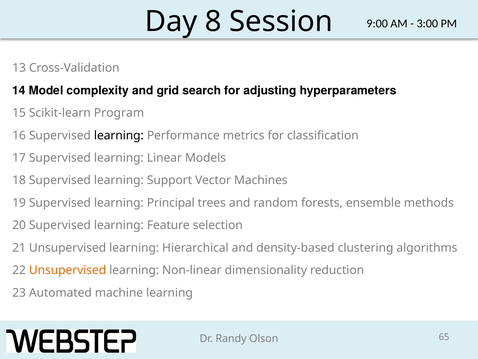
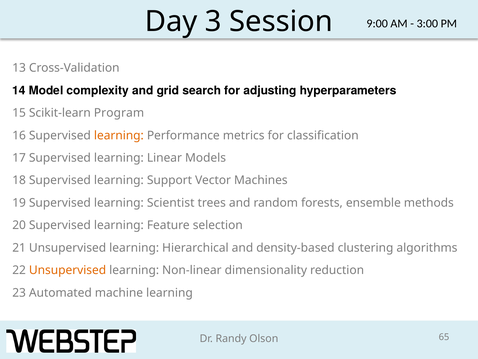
8: 8 -> 3
learning at (119, 135) colour: black -> orange
Principal: Principal -> Scientist
